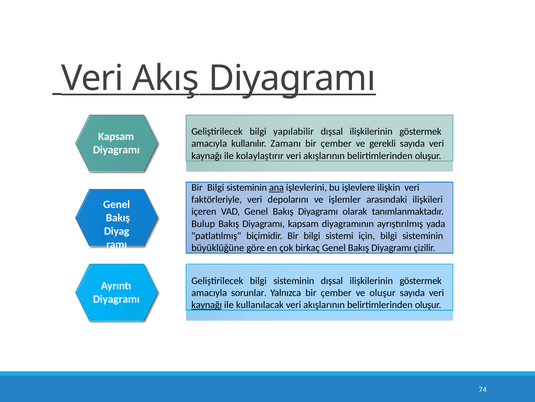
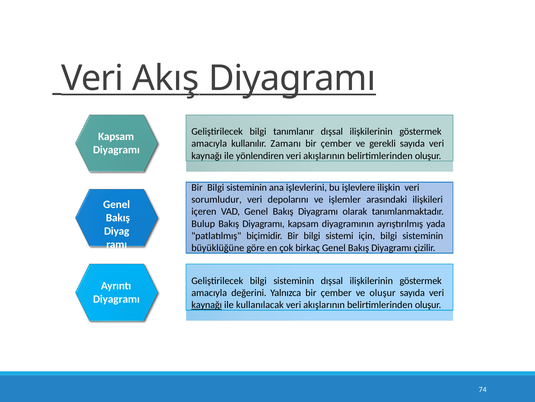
yapılabilir: yapılabilir -> tanımlanır
kolaylaştırır: kolaylaştırır -> yönlendiren
ana underline: present -> none
faktörleriyle: faktörleriyle -> sorumludur
sorunlar: sorunlar -> değerini
